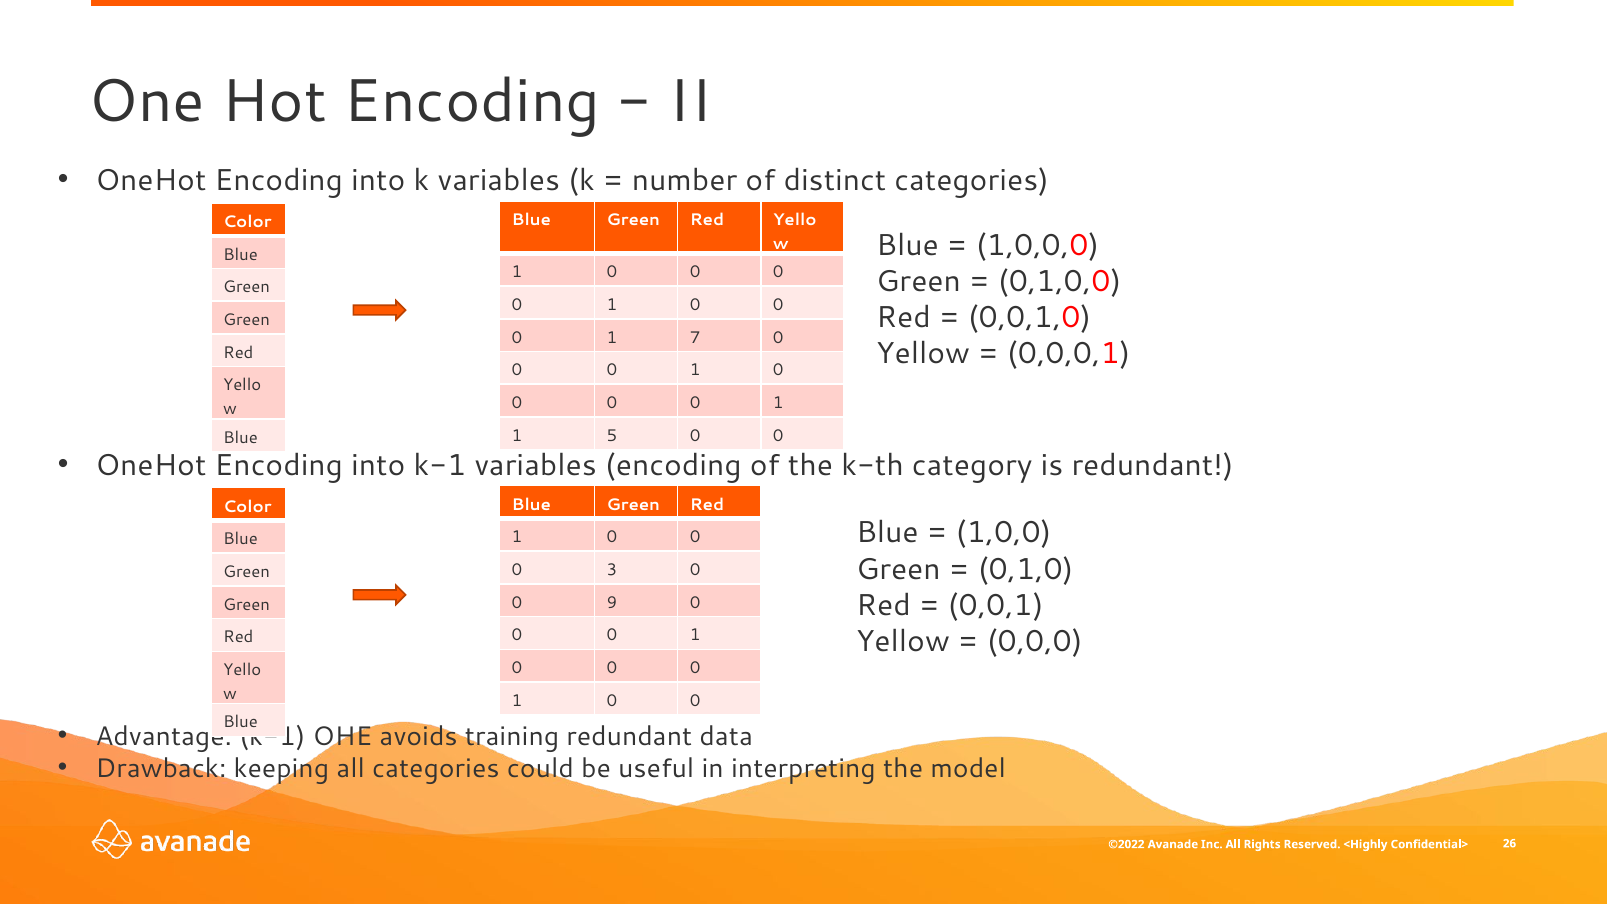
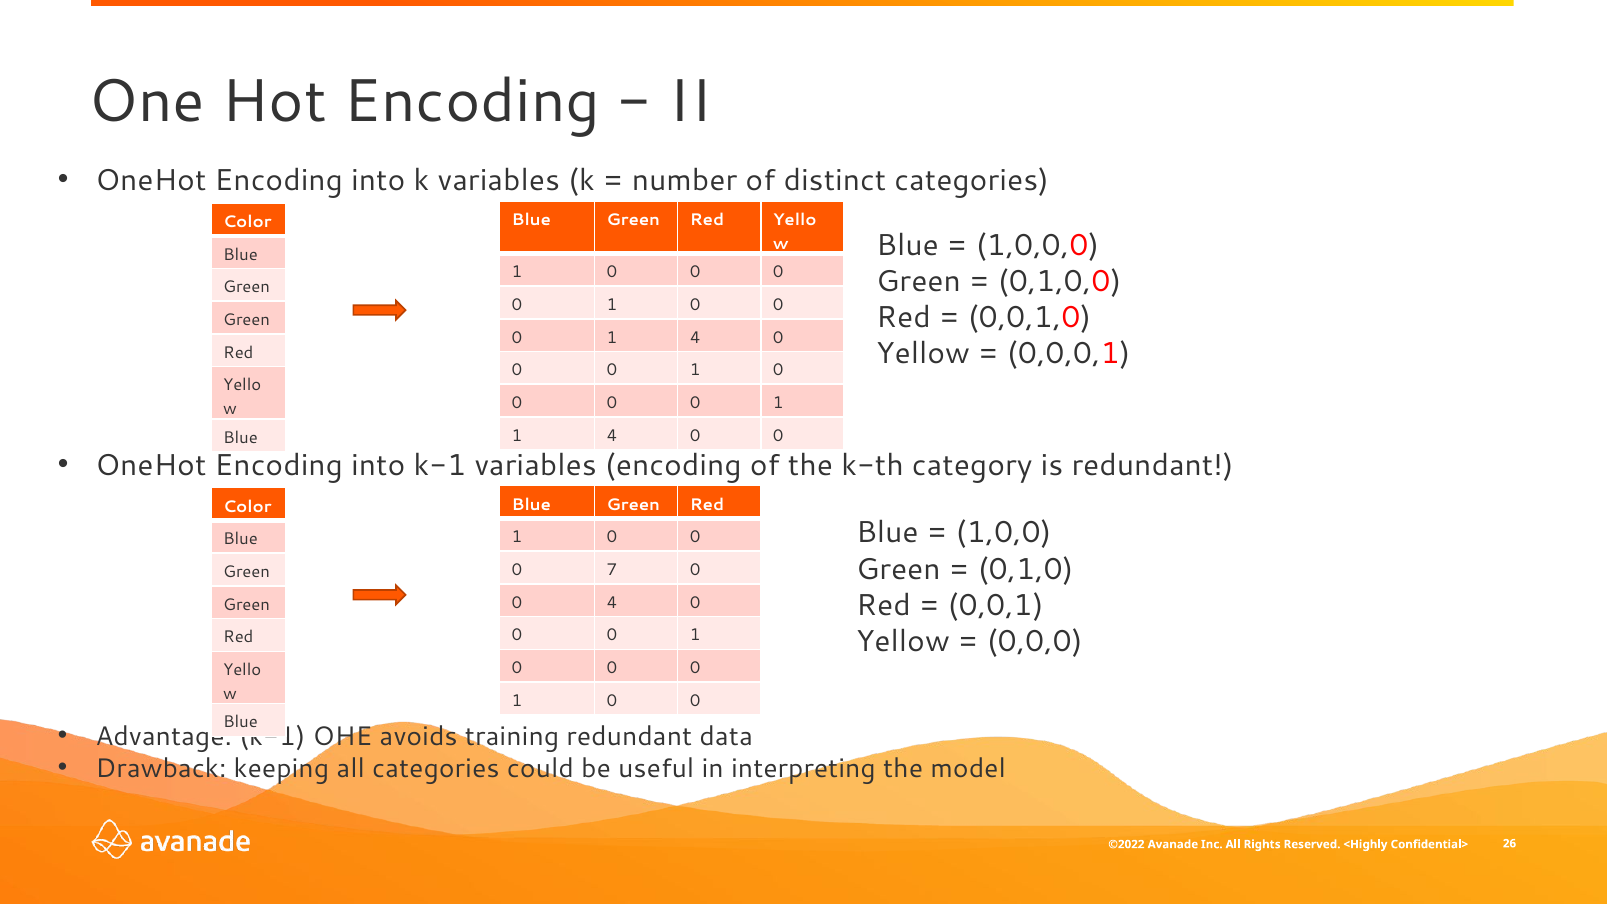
0 1 7: 7 -> 4
5 at (612, 436): 5 -> 4
3: 3 -> 7
0 9: 9 -> 4
